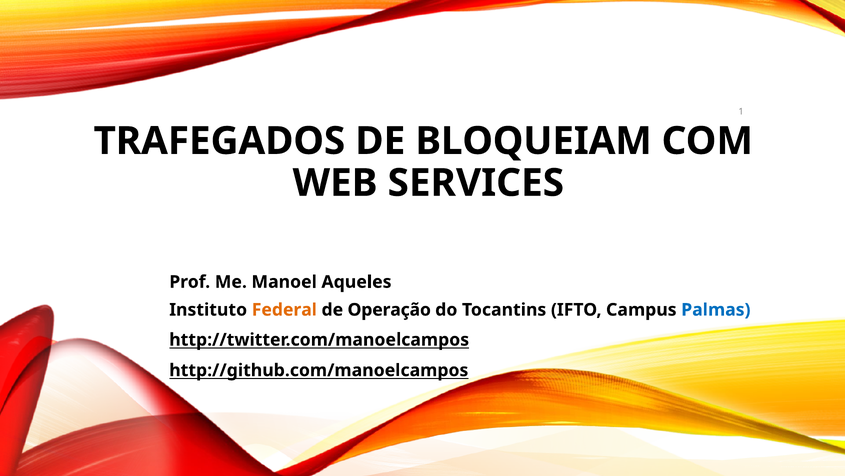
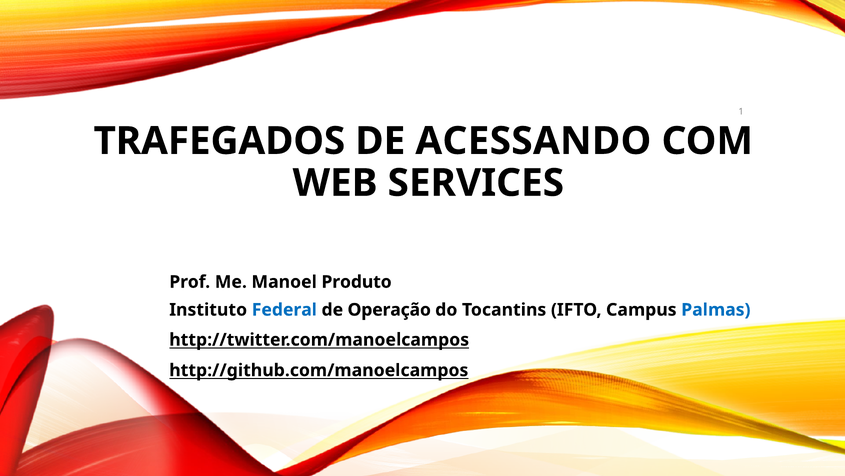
BLOQUEIAM: BLOQUEIAM -> ACESSANDO
Aqueles: Aqueles -> Produto
Federal colour: orange -> blue
